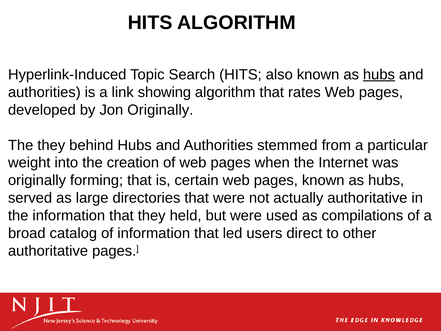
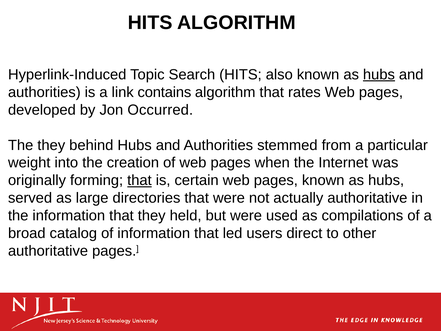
showing: showing -> contains
Jon Originally: Originally -> Occurred
that at (139, 180) underline: none -> present
